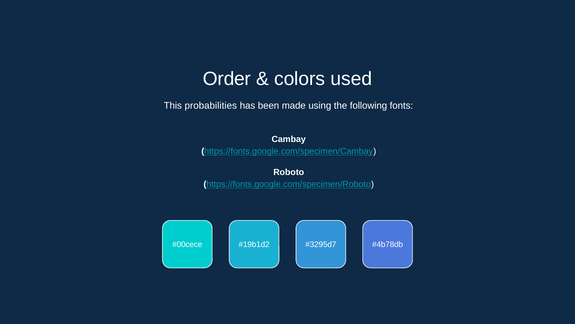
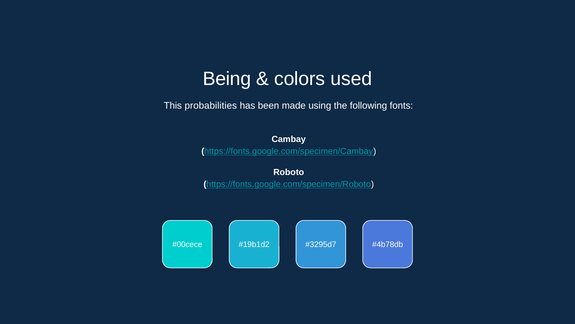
Order: Order -> Being
